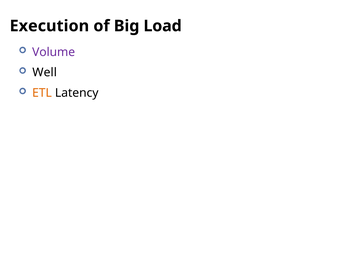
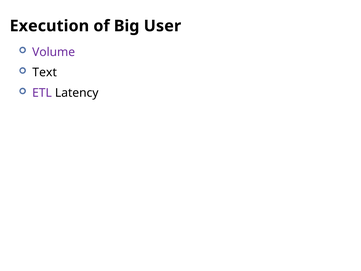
Load: Load -> User
Well: Well -> Text
ETL colour: orange -> purple
